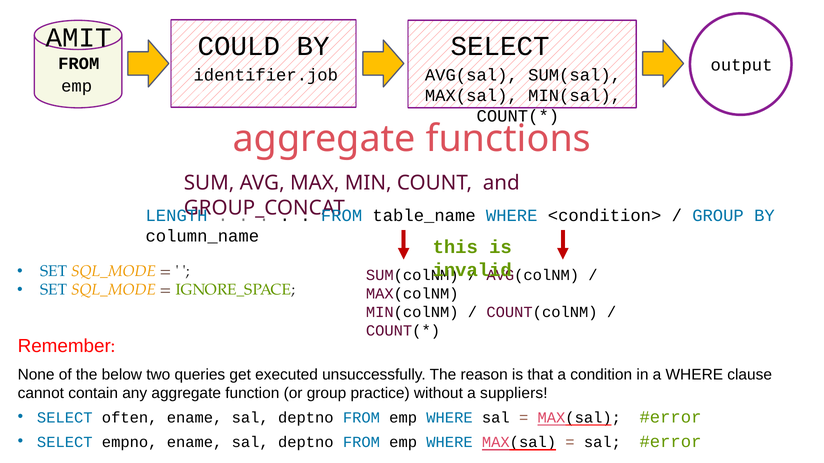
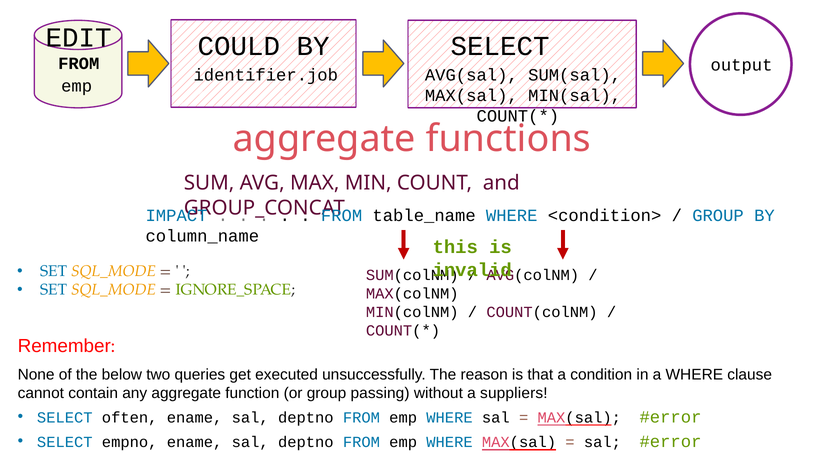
AMIT: AMIT -> EDIT
LENGTH: LENGTH -> IMPACT
practice: practice -> passing
